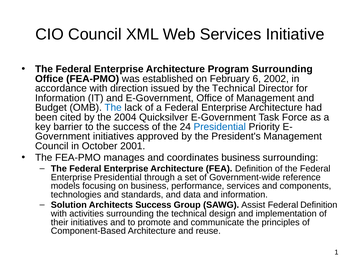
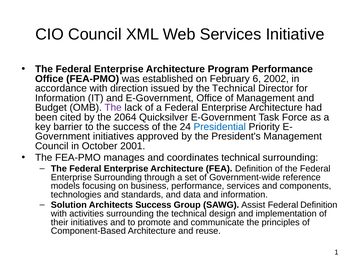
Program Surrounding: Surrounding -> Performance
The at (113, 108) colour: blue -> purple
2004: 2004 -> 2064
coordinates business: business -> technical
Enterprise Presidential: Presidential -> Surrounding
